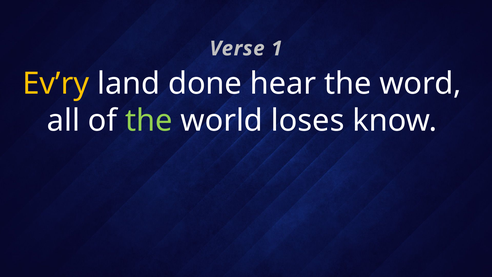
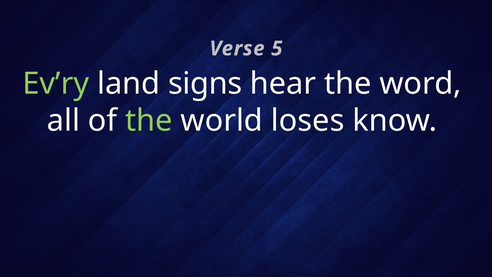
1: 1 -> 5
Ev’ry colour: yellow -> light green
done: done -> signs
